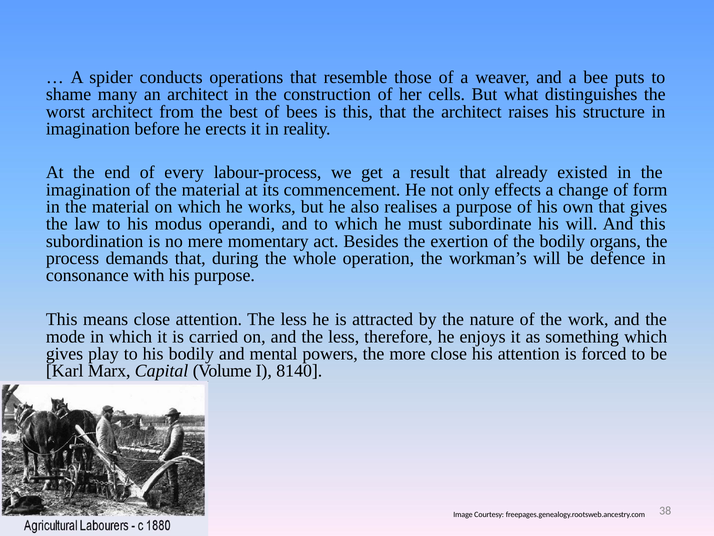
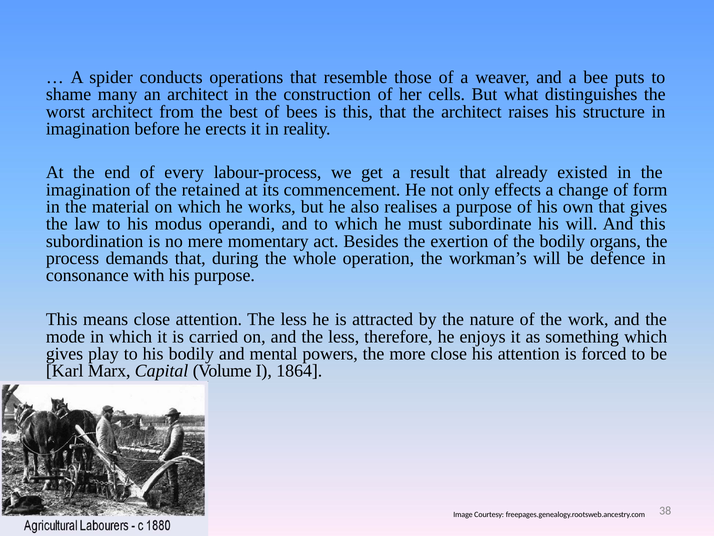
of the material: material -> retained
8140: 8140 -> 1864
